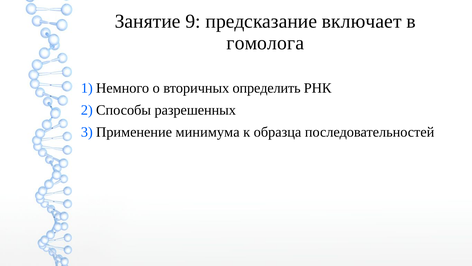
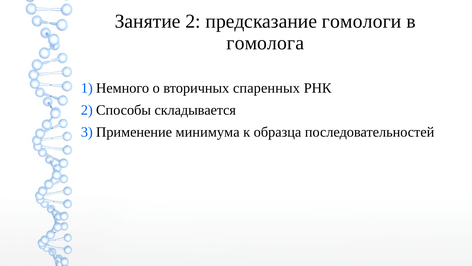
9: 9 -> 2
включает: включает -> гомологи
определить: определить -> спаренных
разрешенных: разрешенных -> складывается
